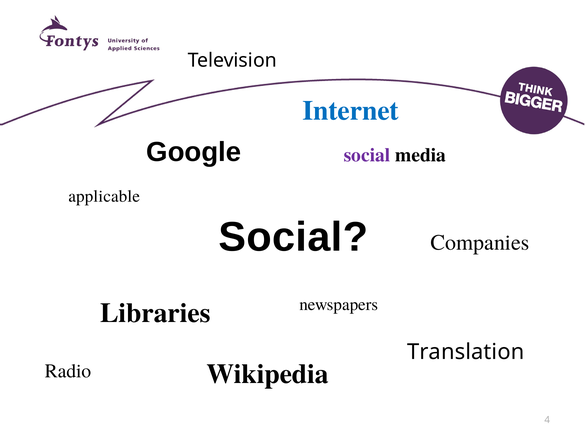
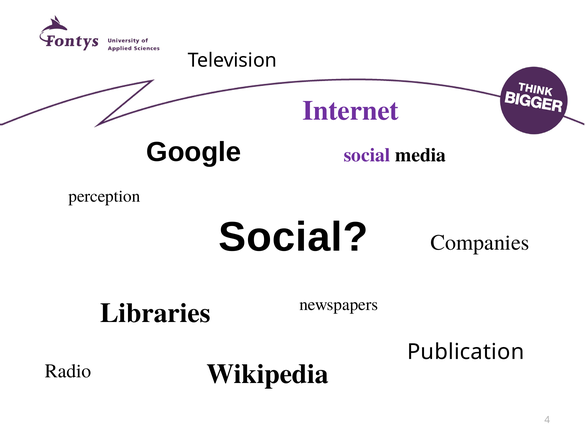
Internet colour: blue -> purple
applicable: applicable -> perception
Translation: Translation -> Publication
